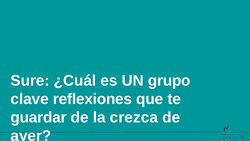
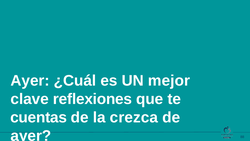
Sure at (30, 80): Sure -> Ayer
grupo: grupo -> mejor
guardar: guardar -> cuentas
